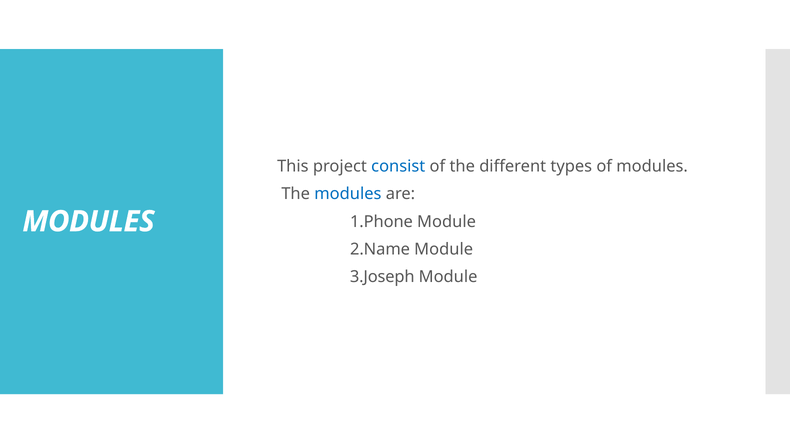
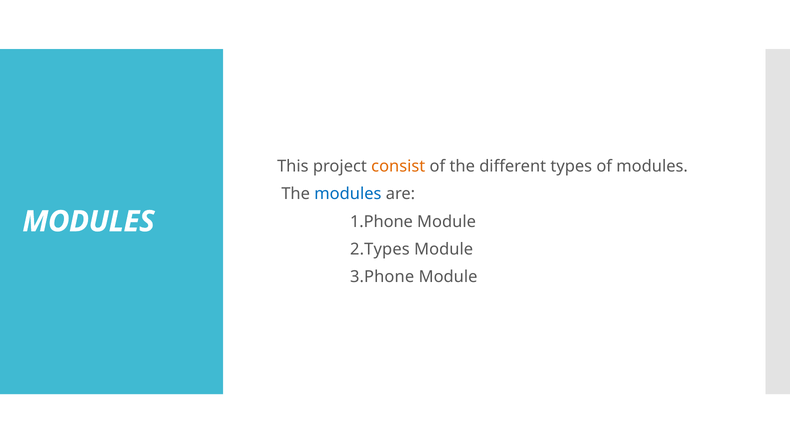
consist colour: blue -> orange
2.Name: 2.Name -> 2.Types
3.Joseph: 3.Joseph -> 3.Phone
